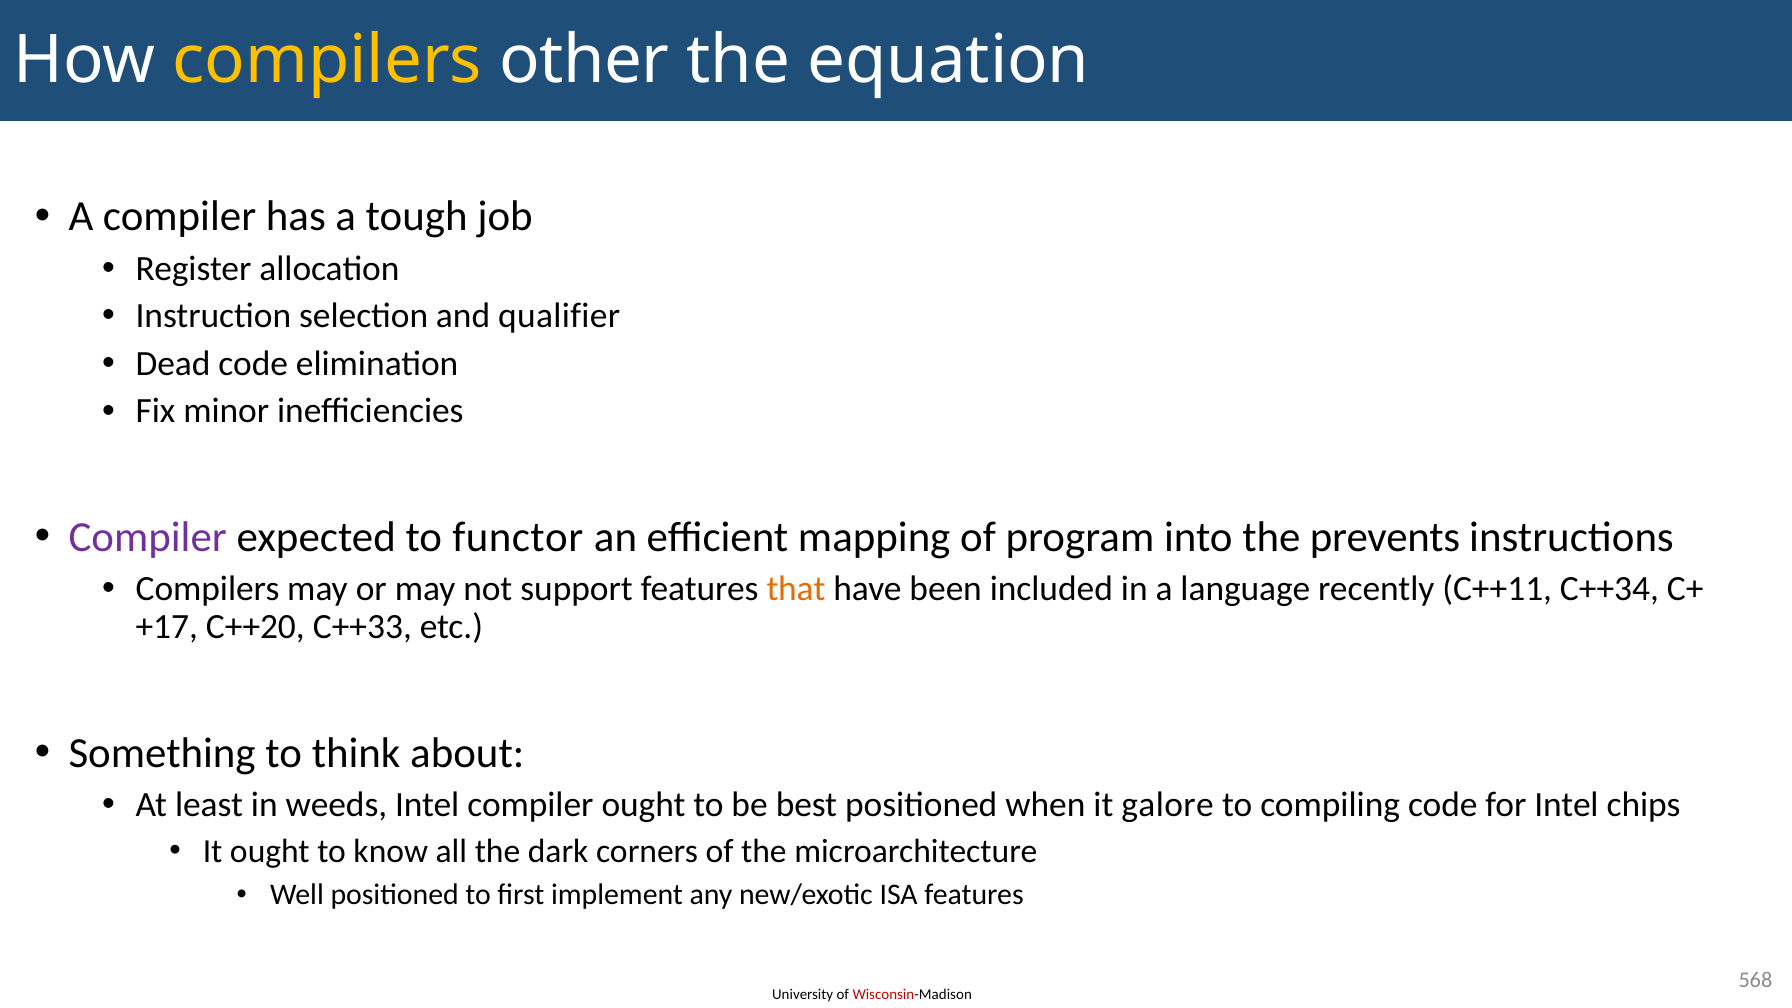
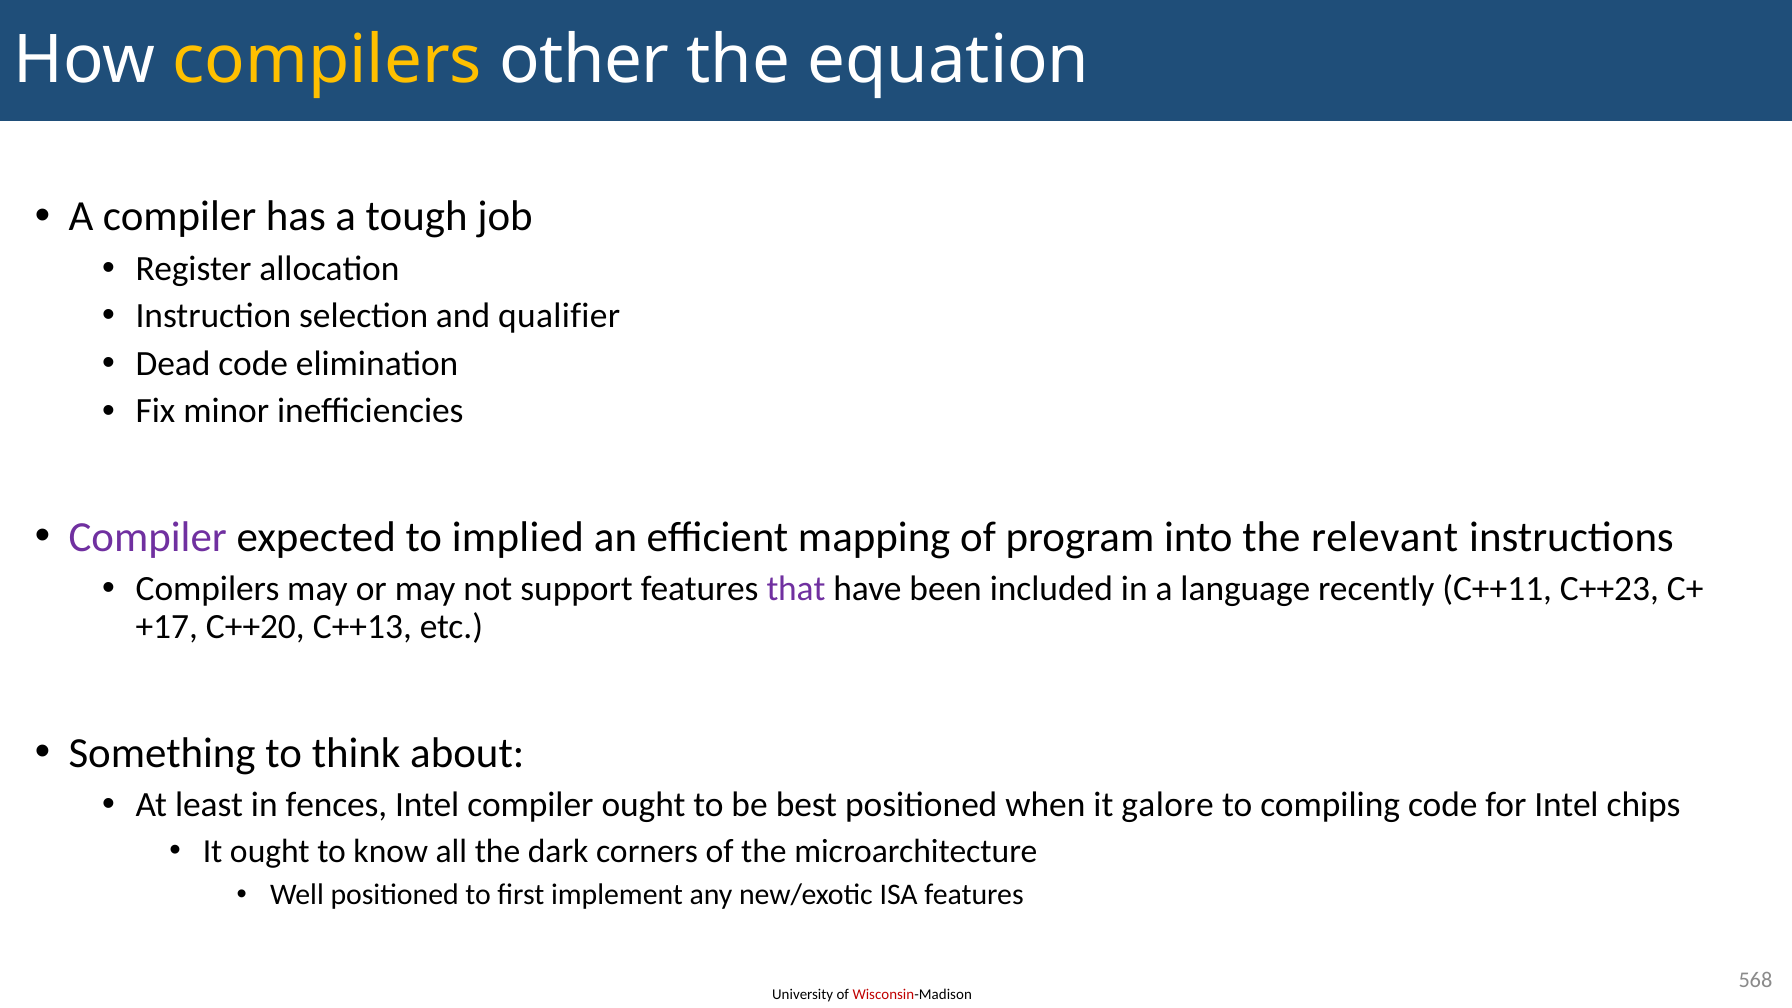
functor: functor -> implied
prevents: prevents -> relevant
that colour: orange -> purple
C++34: C++34 -> C++23
C++33: C++33 -> C++13
weeds: weeds -> fences
